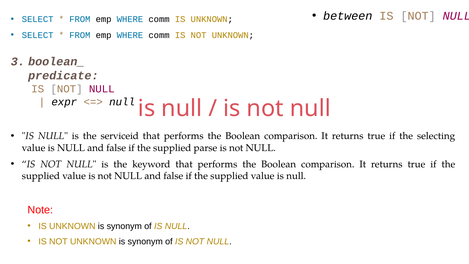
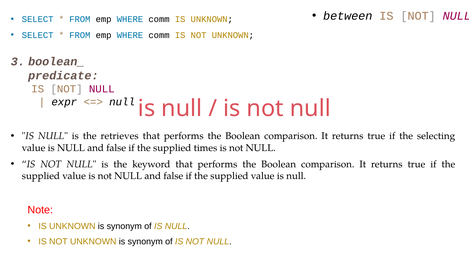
serviceid: serviceid -> retrieves
parse: parse -> times
